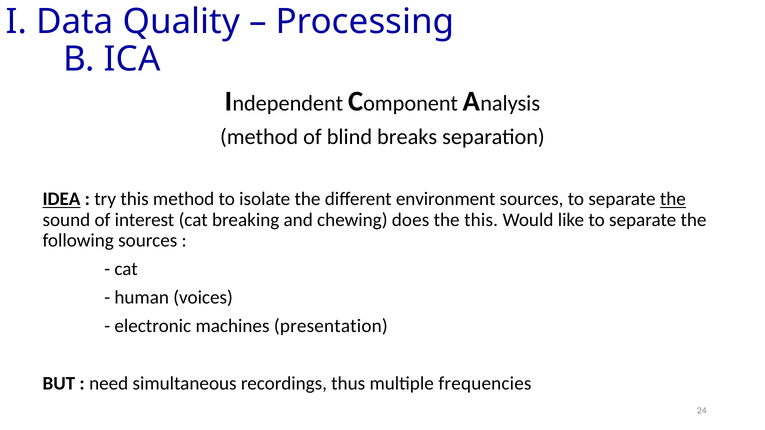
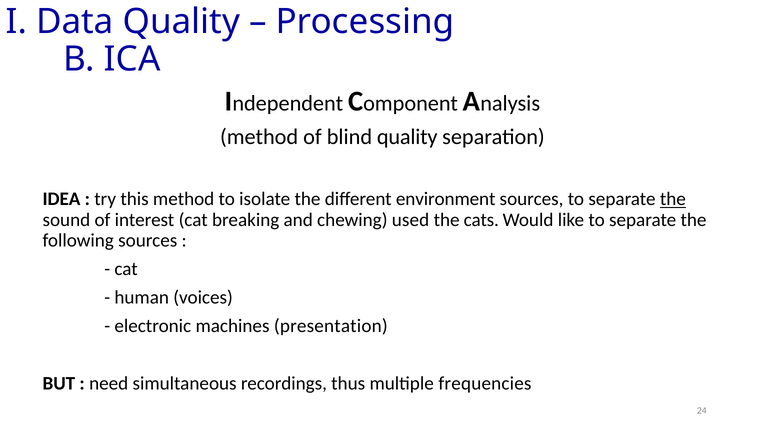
blind breaks: breaks -> quality
IDEA underline: present -> none
does: does -> used
the this: this -> cats
